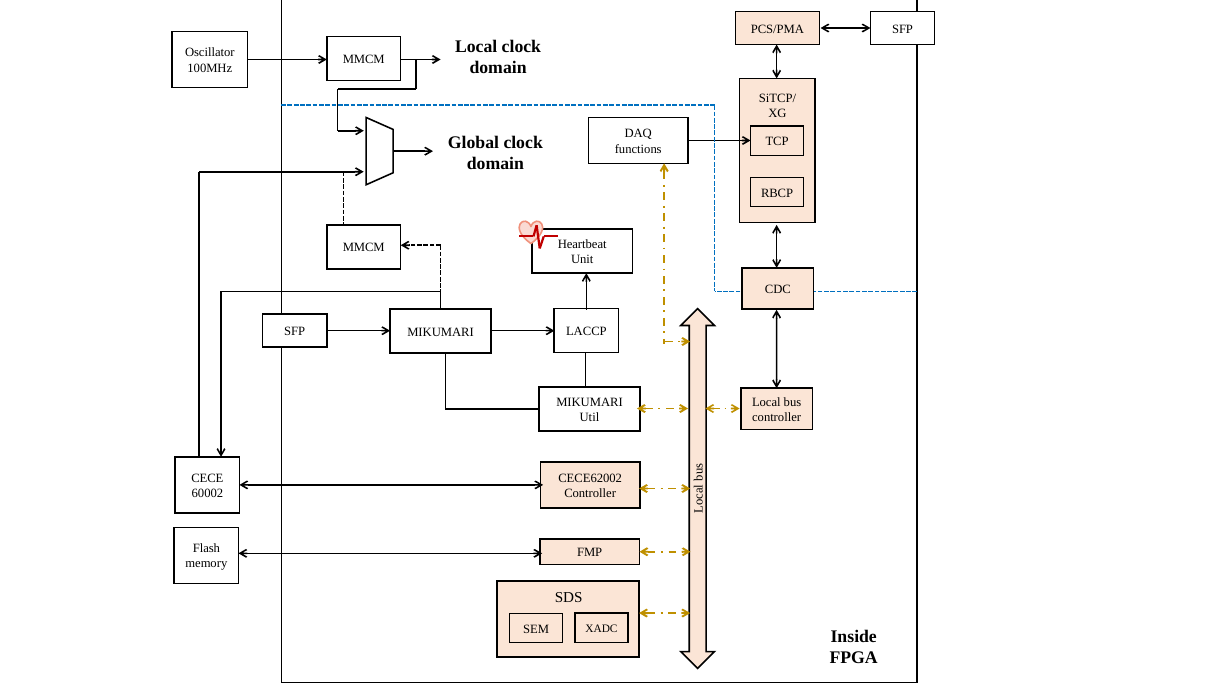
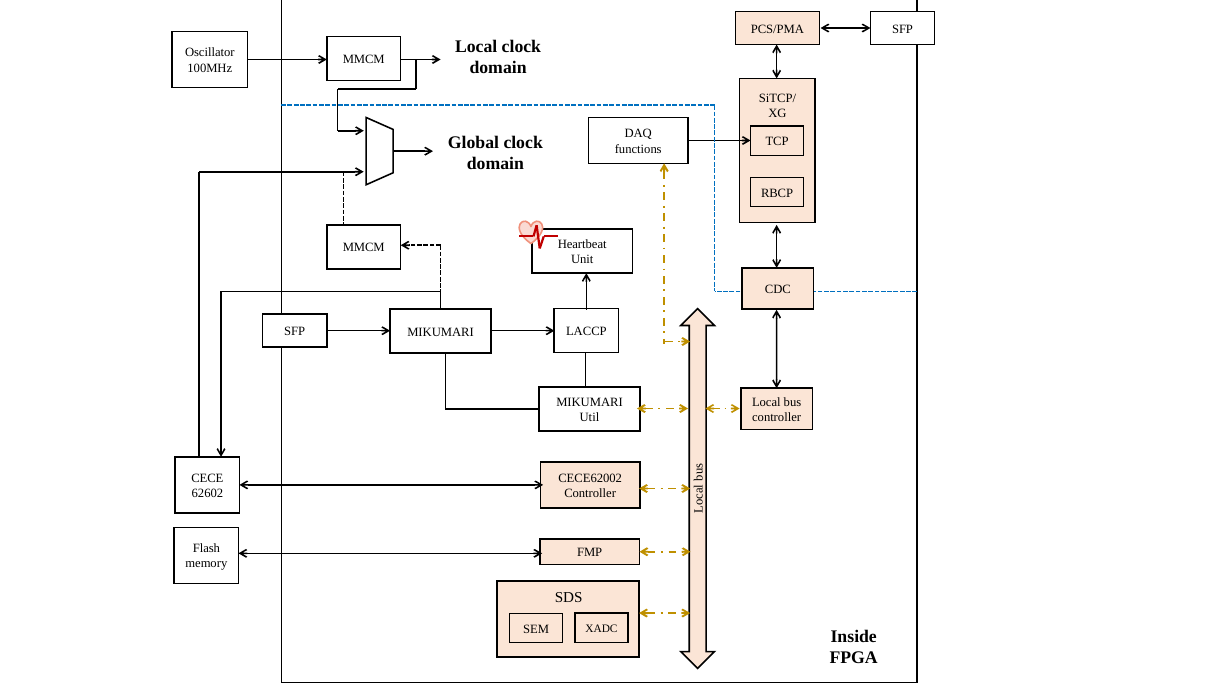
60002: 60002 -> 62602
